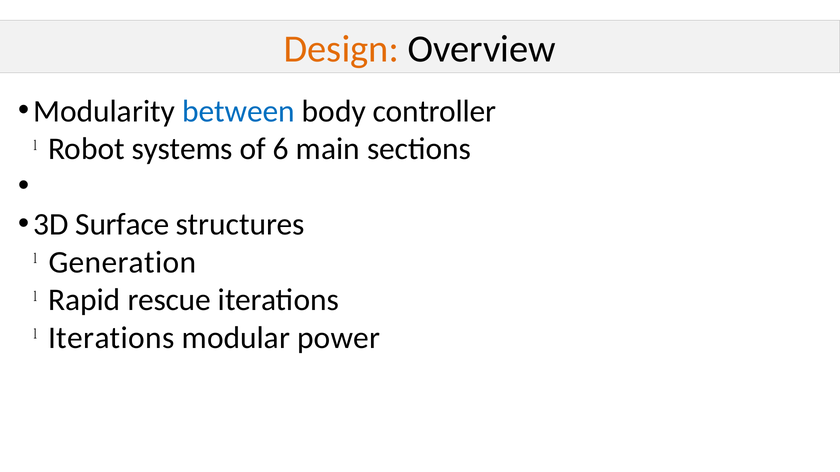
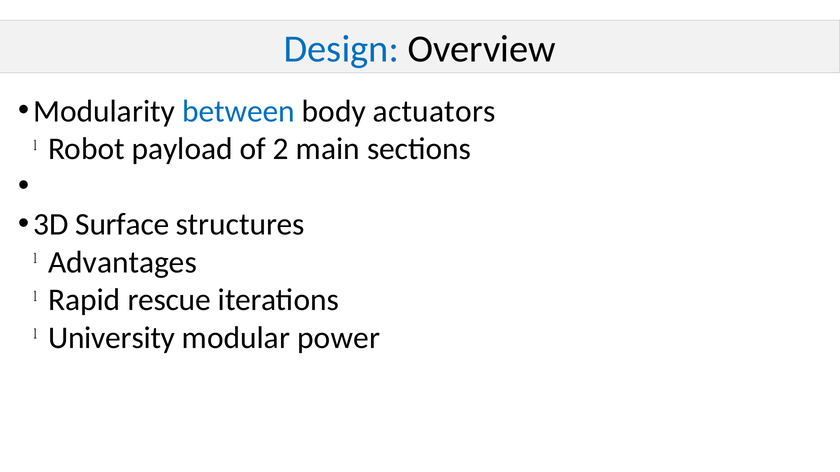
Design colour: orange -> blue
controller: controller -> actuators
systems: systems -> payload
6: 6 -> 2
Generation: Generation -> Advantages
Iterations at (111, 338): Iterations -> University
